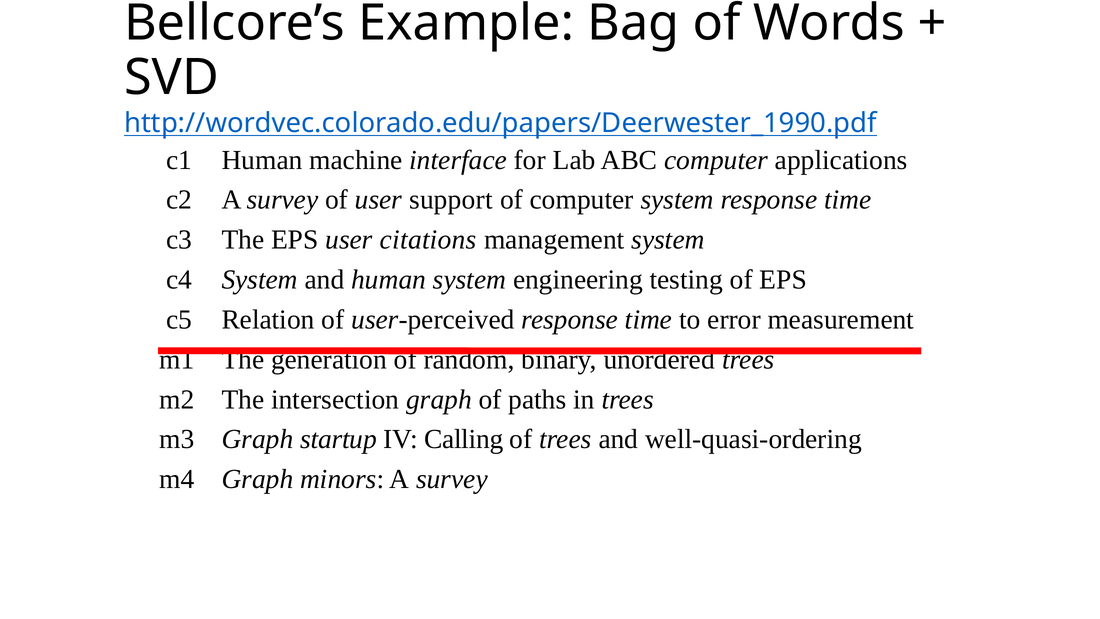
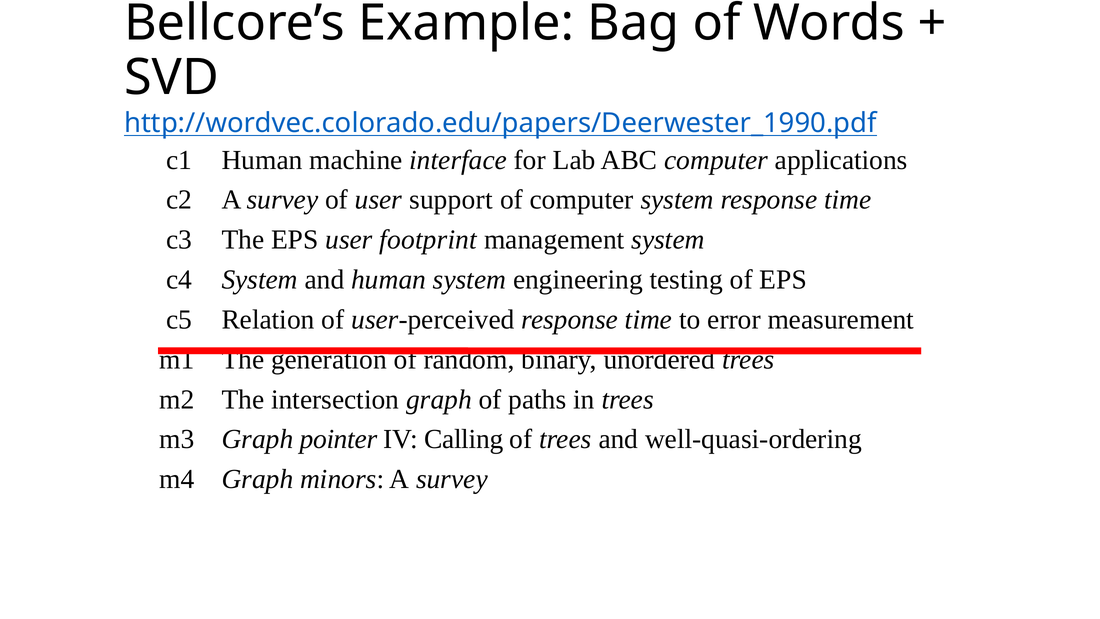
citations: citations -> footprint
startup: startup -> pointer
